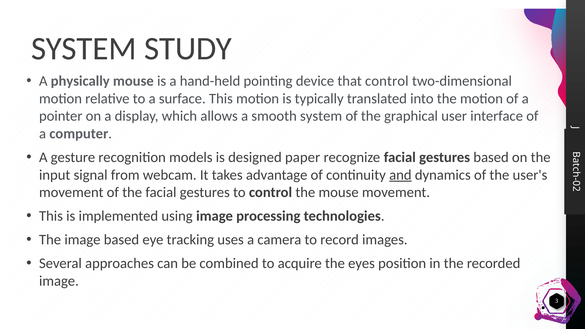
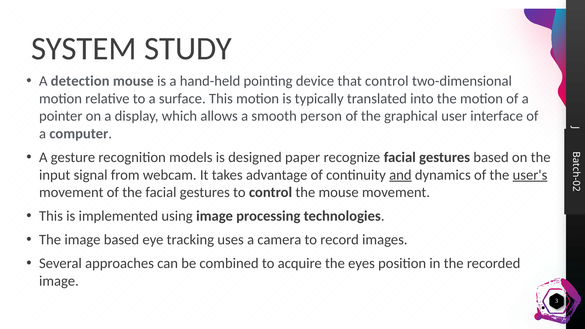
physically: physically -> detection
smooth system: system -> person
user's underline: none -> present
